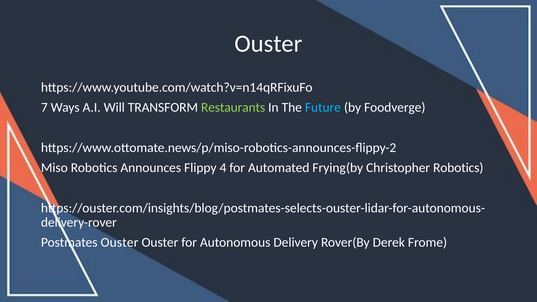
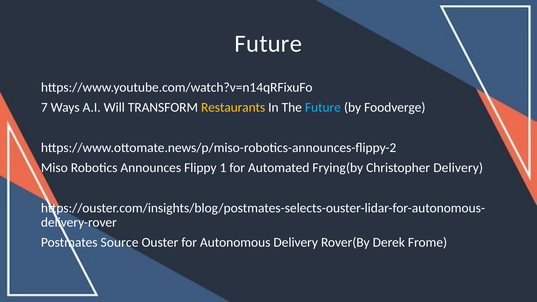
Ouster at (268, 44): Ouster -> Future
Restaurants colour: light green -> yellow
4: 4 -> 1
Christopher Robotics: Robotics -> Delivery
Postmates Ouster: Ouster -> Source
